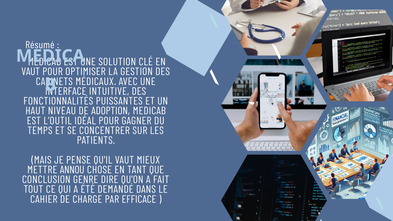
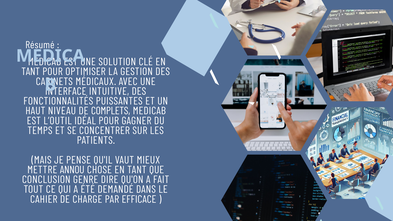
VAUT at (31, 72): VAUT -> TANT
ADOPTION: ADOPTION -> COMPLETS
